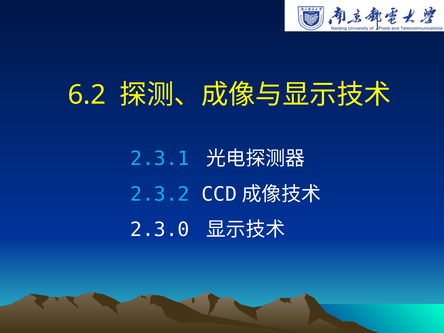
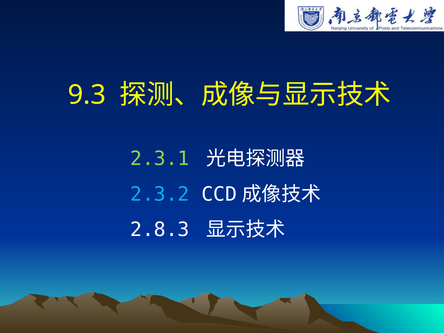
6.2: 6.2 -> 9.3
2.3.1 colour: light blue -> light green
2.3.0: 2.3.0 -> 2.8.3
